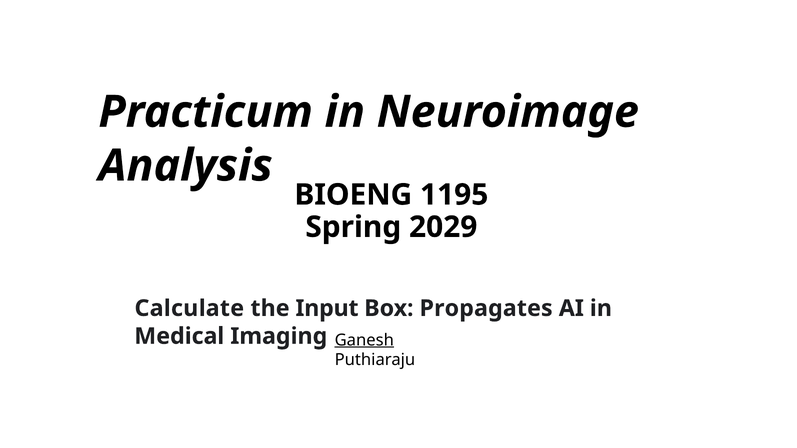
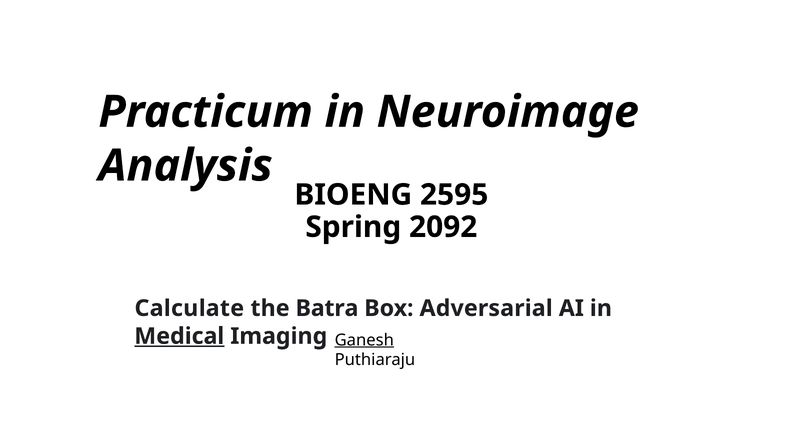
1195: 1195 -> 2595
2029: 2029 -> 2092
Input: Input -> Batra
Propagates: Propagates -> Adversarial
Medical underline: none -> present
